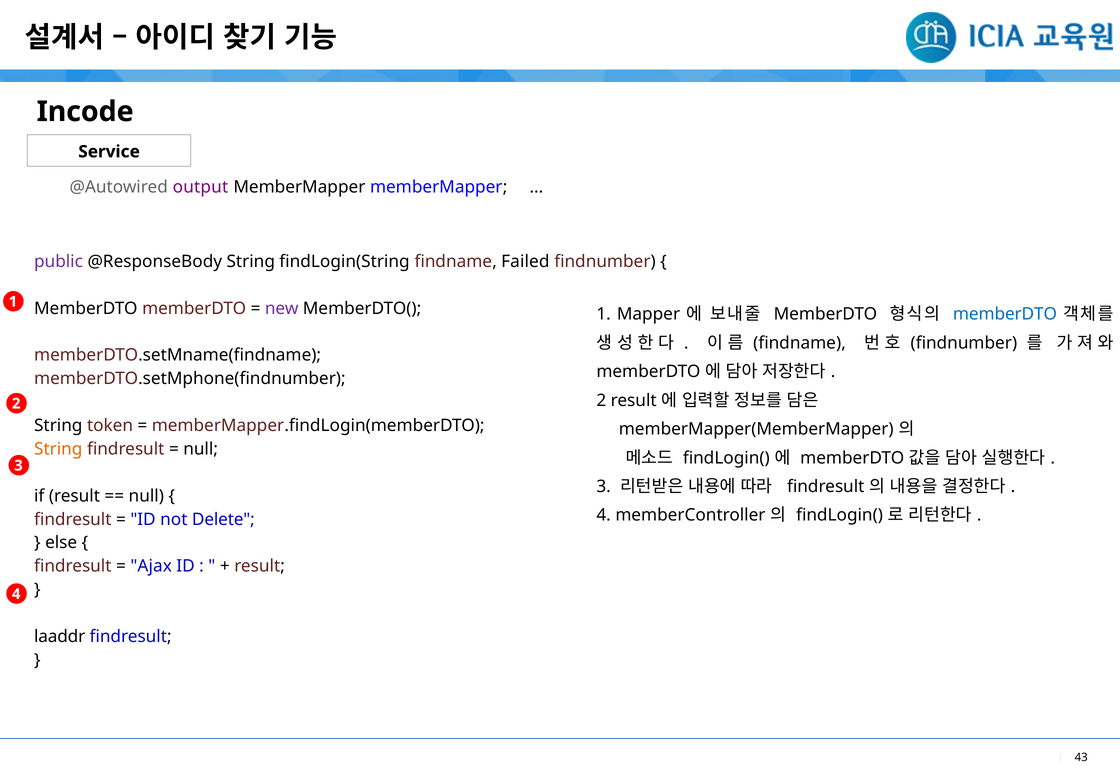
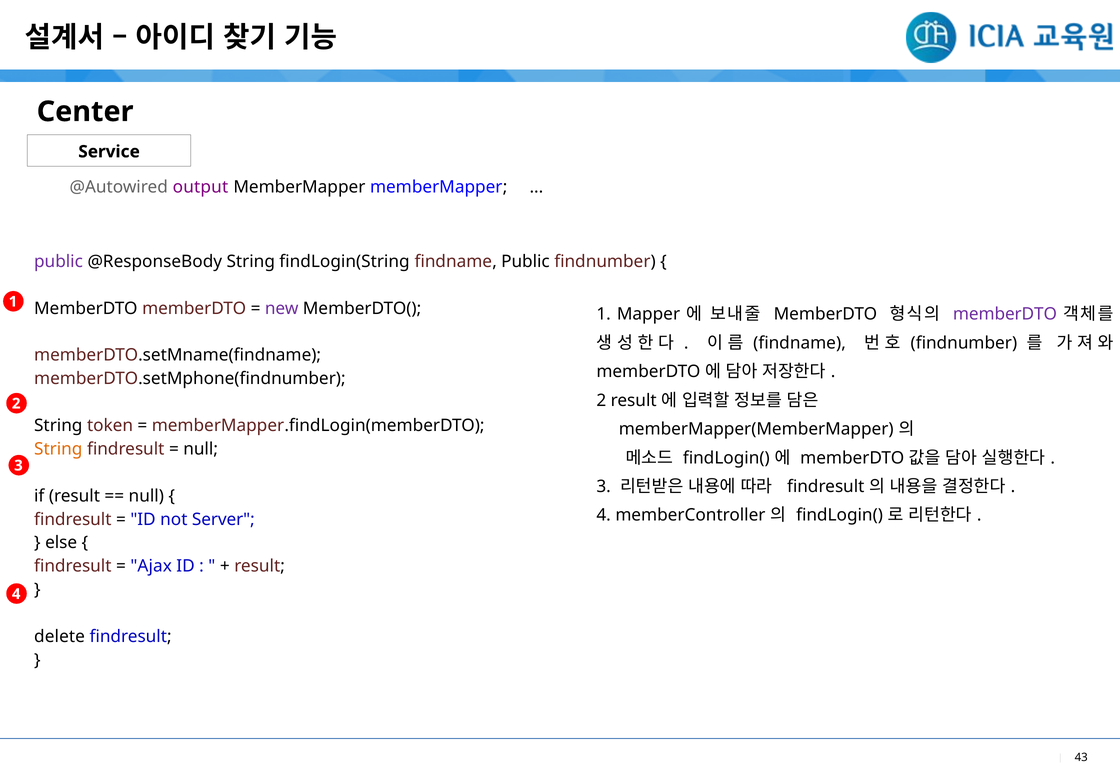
Incode: Incode -> Center
findname Failed: Failed -> Public
memberDTO at (1005, 314) colour: blue -> purple
Delete: Delete -> Server
laaddr: laaddr -> delete
